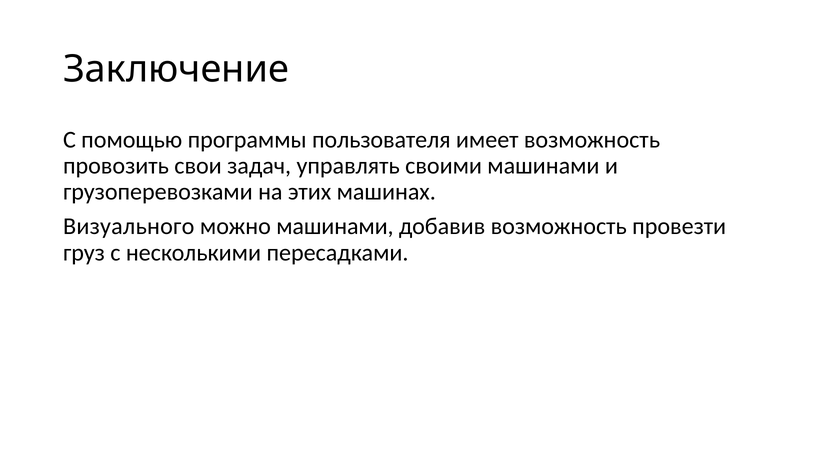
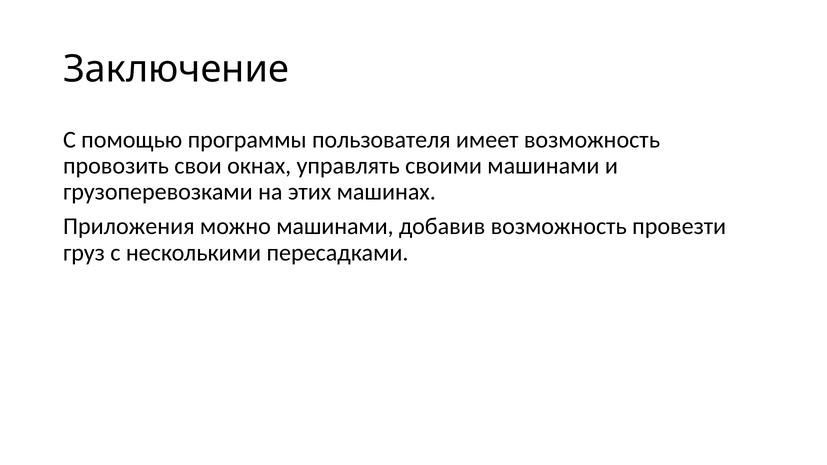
задач: задач -> окнах
Визуального: Визуального -> Приложения
